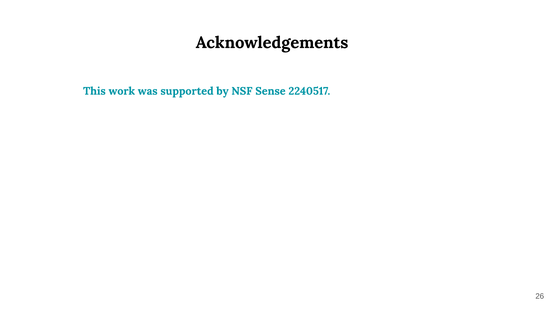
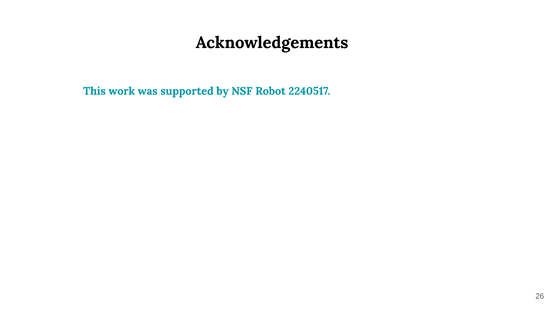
Sense: Sense -> Robot
